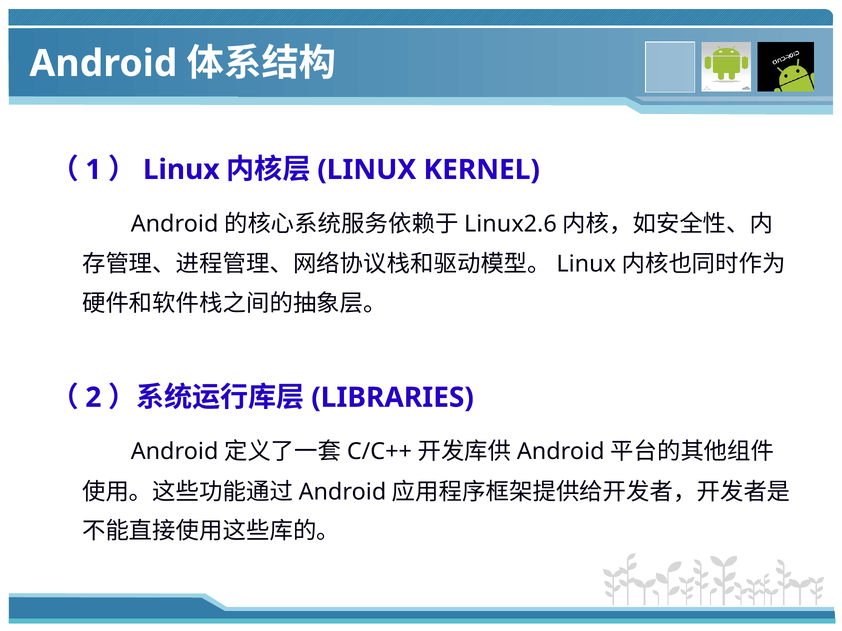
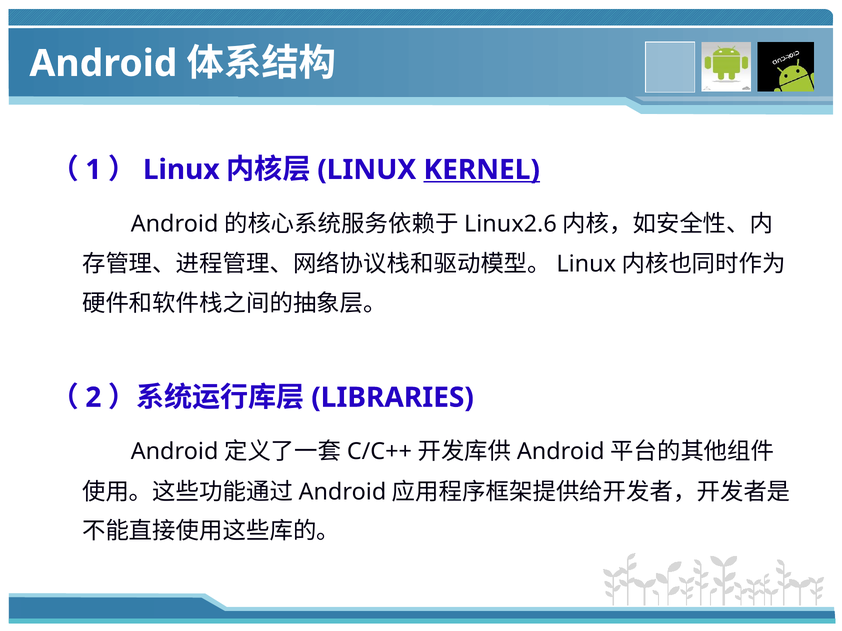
KERNEL underline: none -> present
